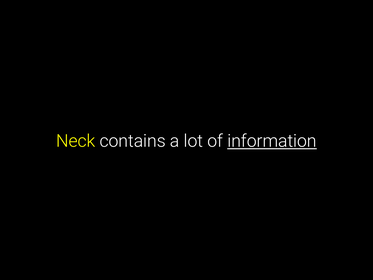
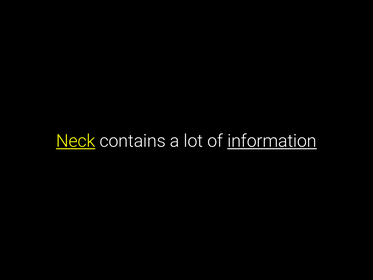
Neck underline: none -> present
